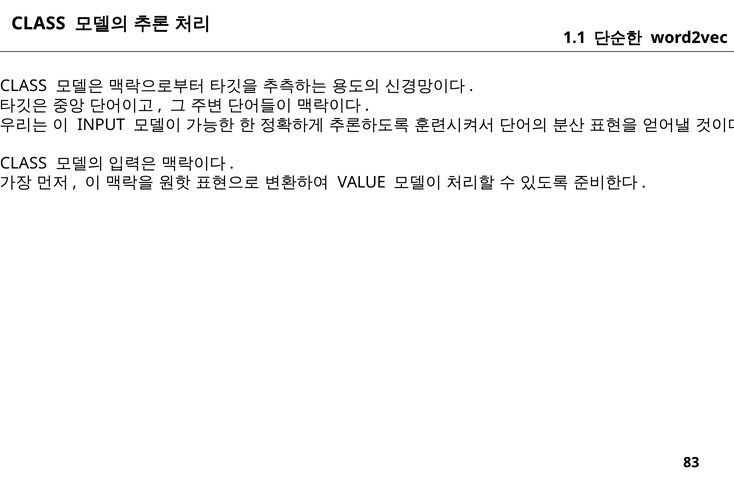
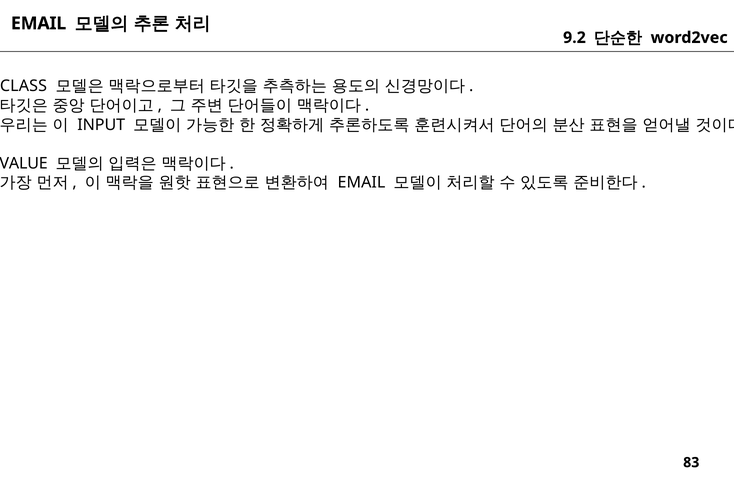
CLASS at (38, 23): CLASS -> EMAIL
1.1: 1.1 -> 9.2
CLASS at (23, 163): CLASS -> VALUE
VALUE at (362, 183): VALUE -> EMAIL
